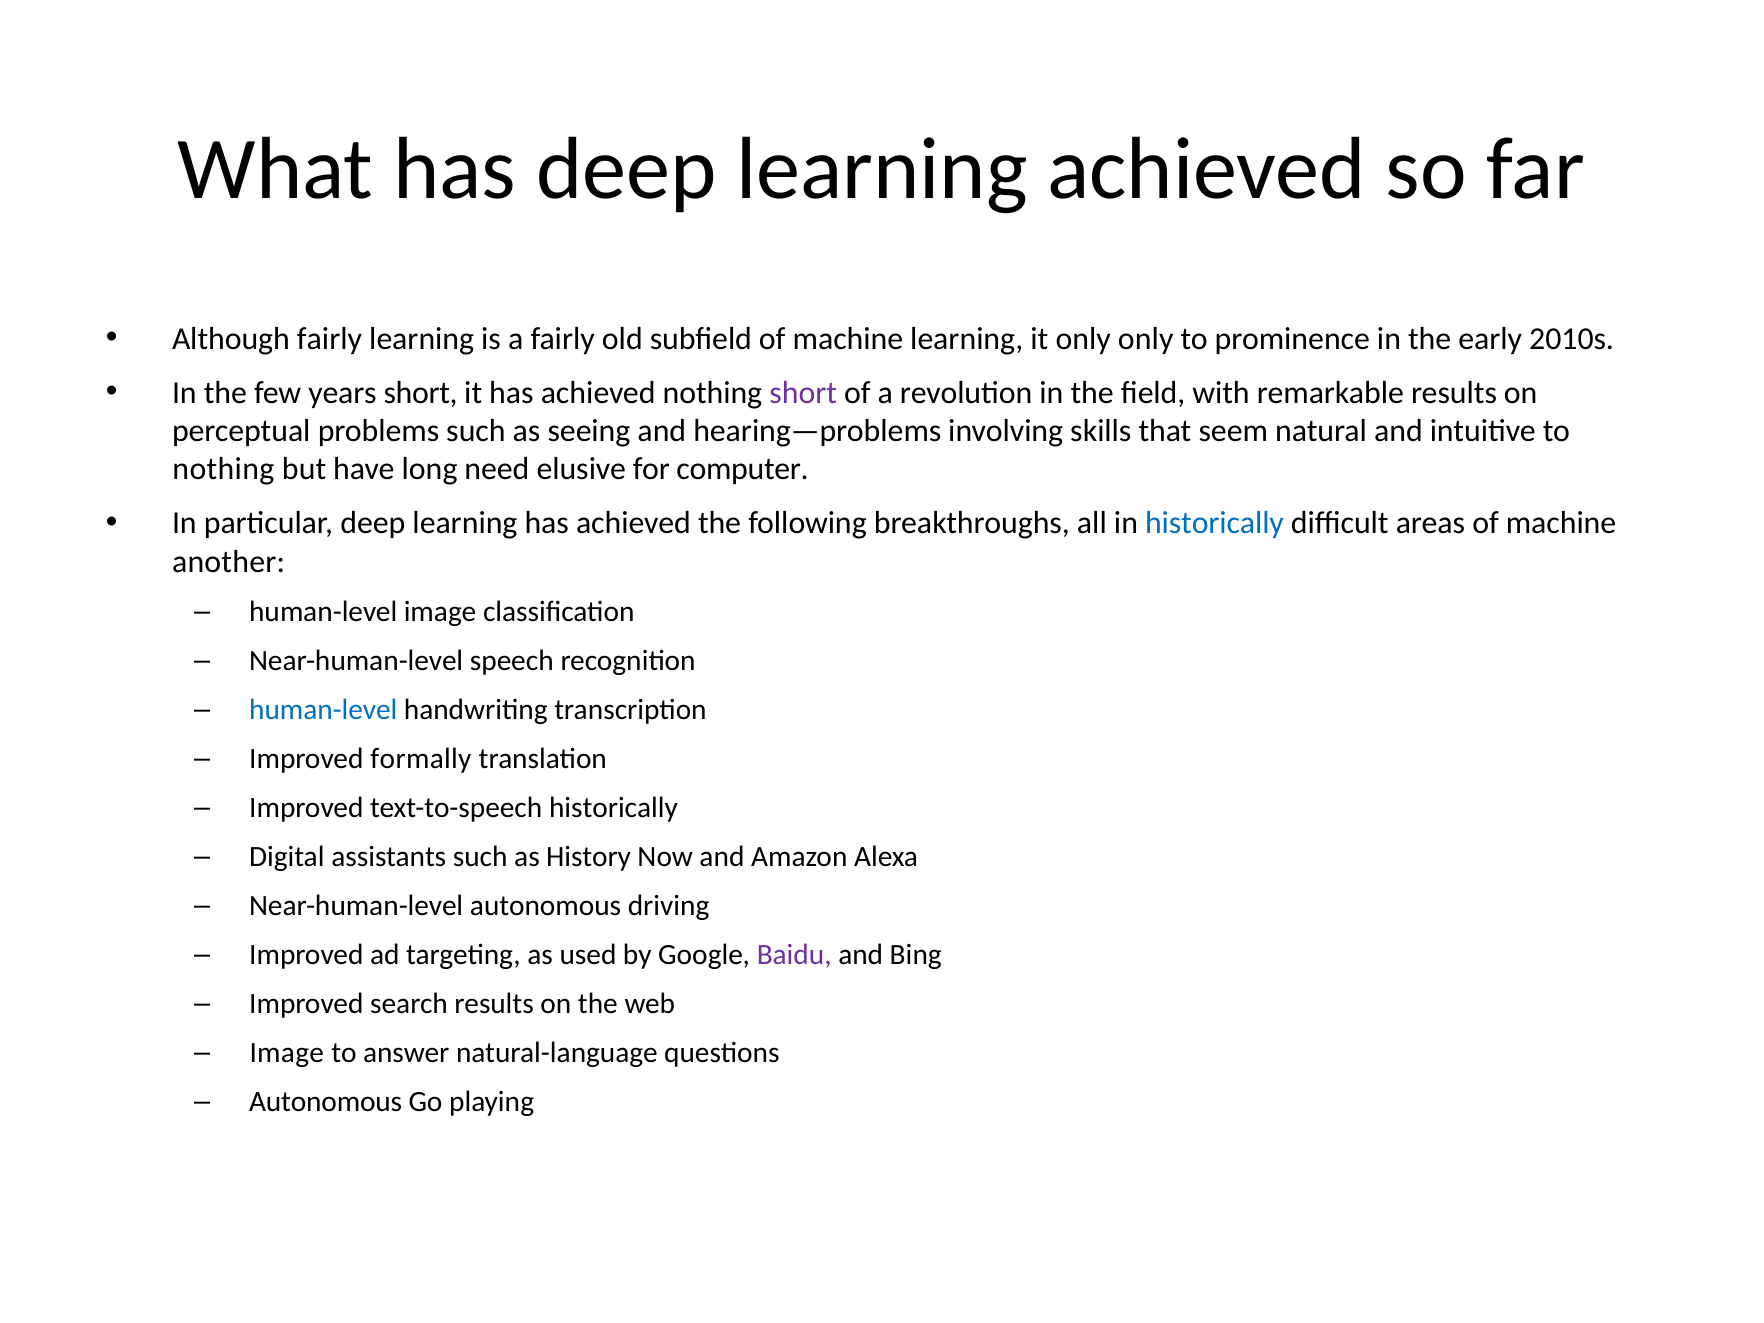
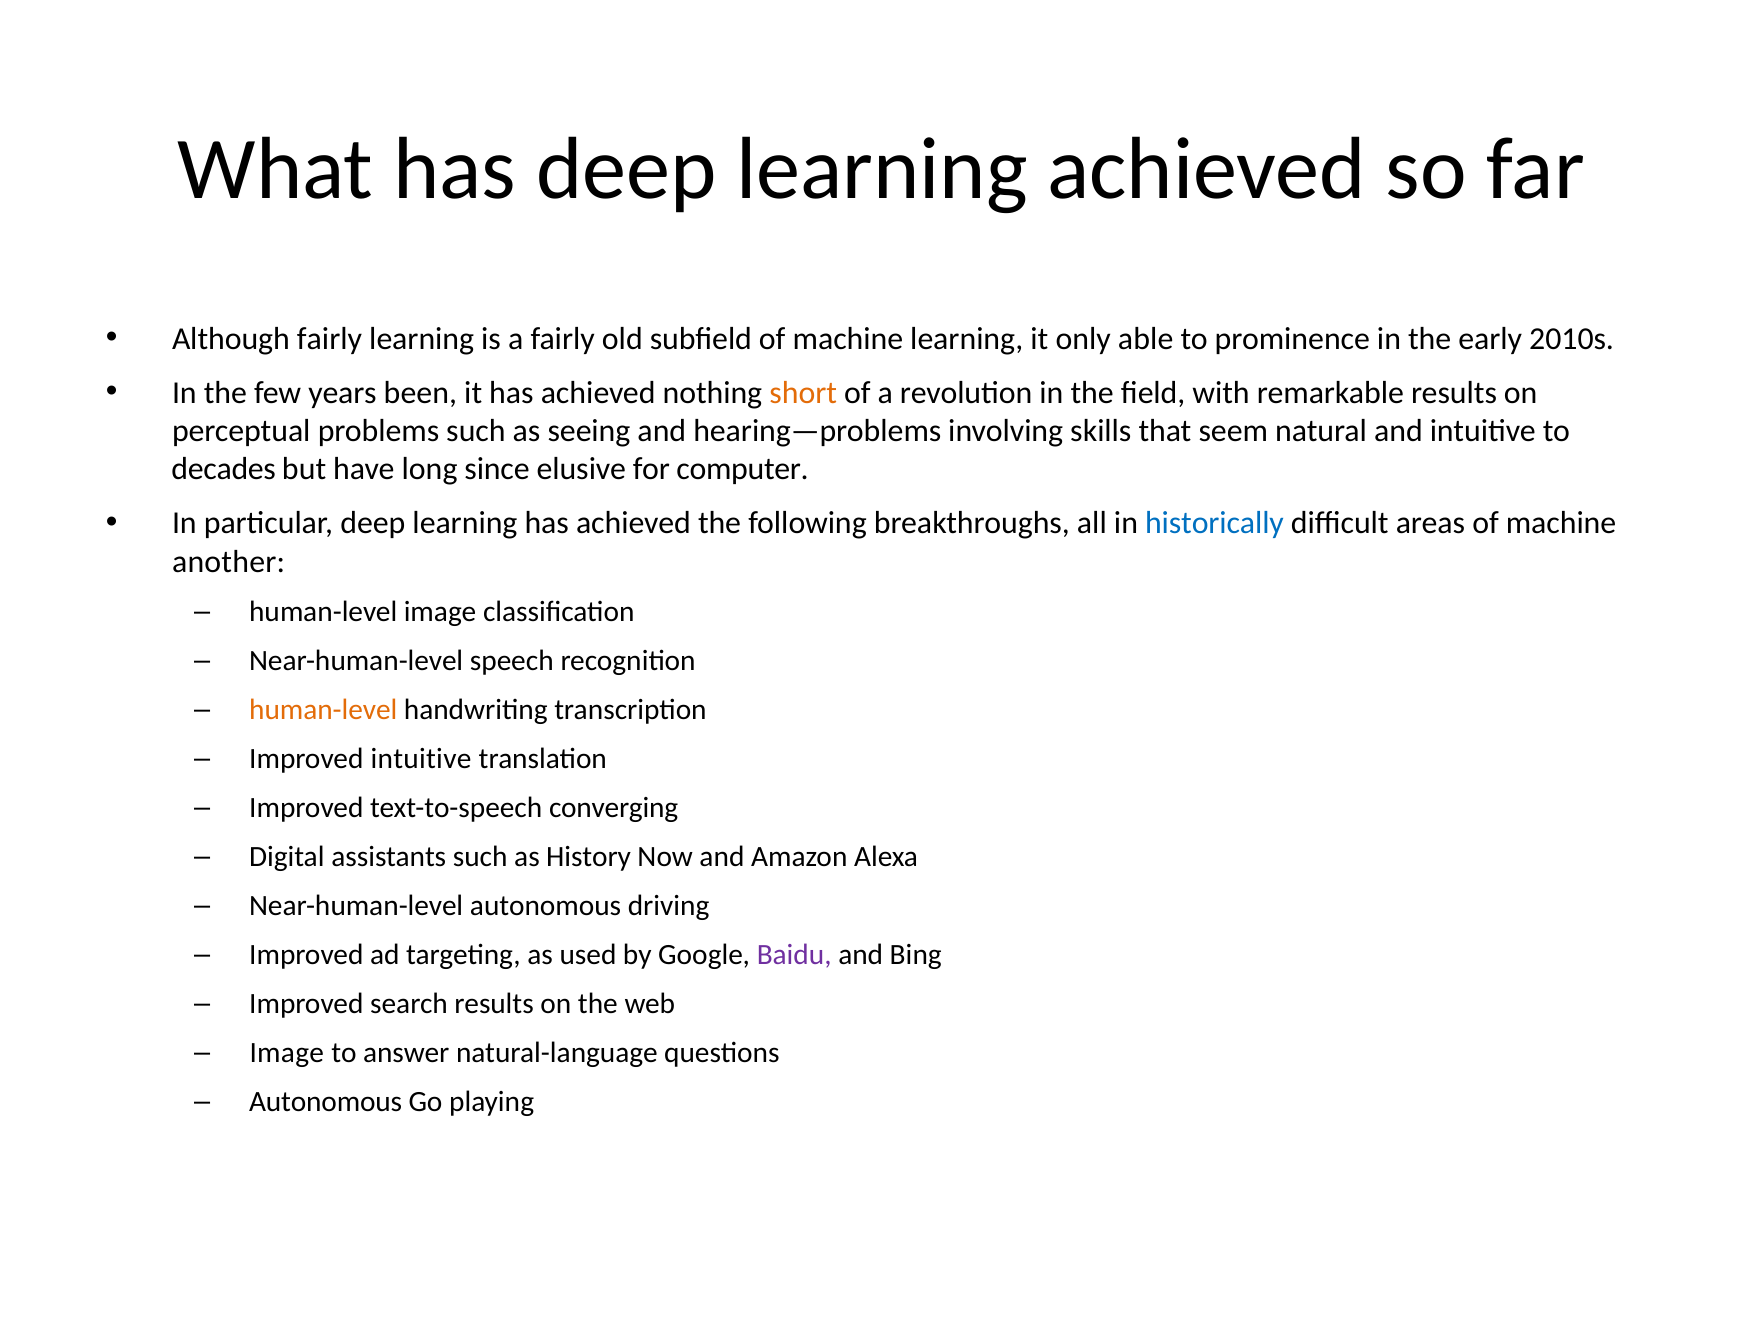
only only: only -> able
years short: short -> been
short at (803, 393) colour: purple -> orange
nothing at (223, 469): nothing -> decades
need: need -> since
human-level at (323, 710) colour: blue -> orange
Improved formally: formally -> intuitive
text-to-speech historically: historically -> converging
